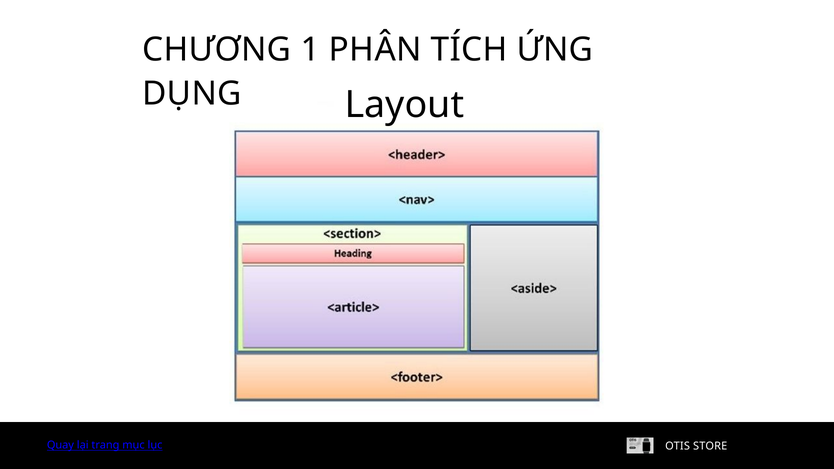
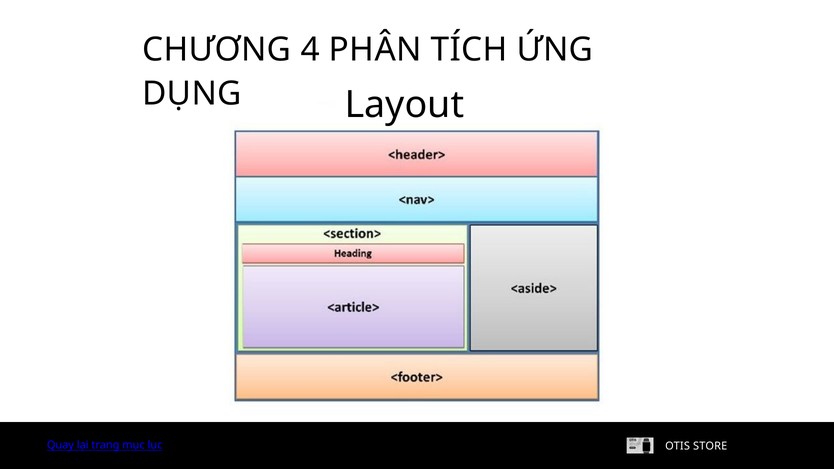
1: 1 -> 4
